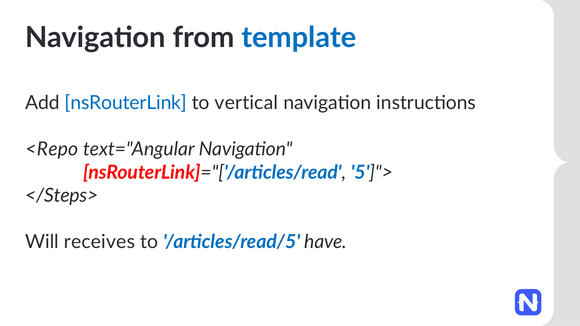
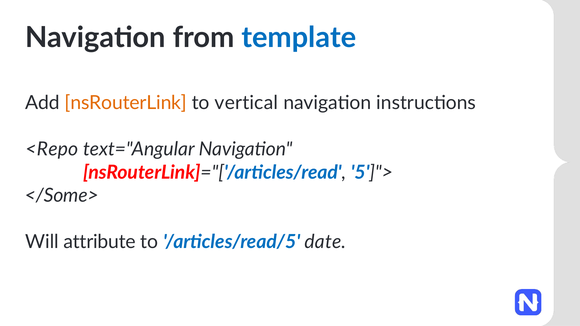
nsRouterLink colour: blue -> orange
</Steps>: </Steps> -> </Some>
receives: receives -> attribute
have: have -> date
